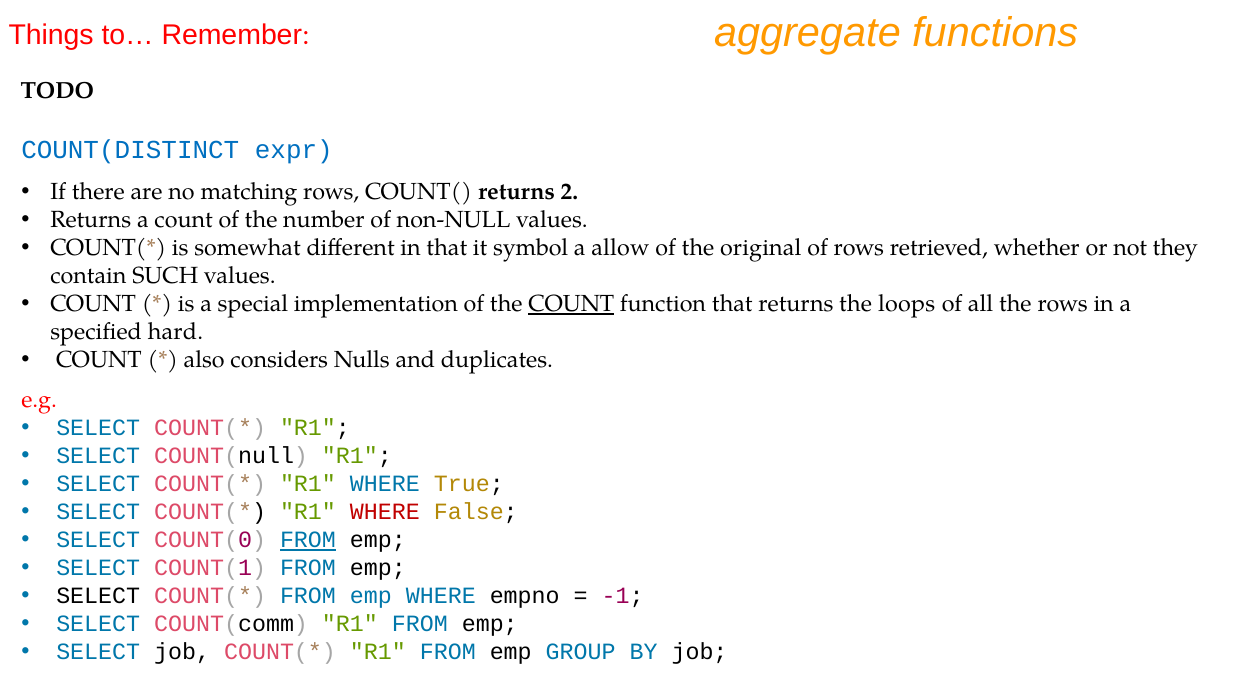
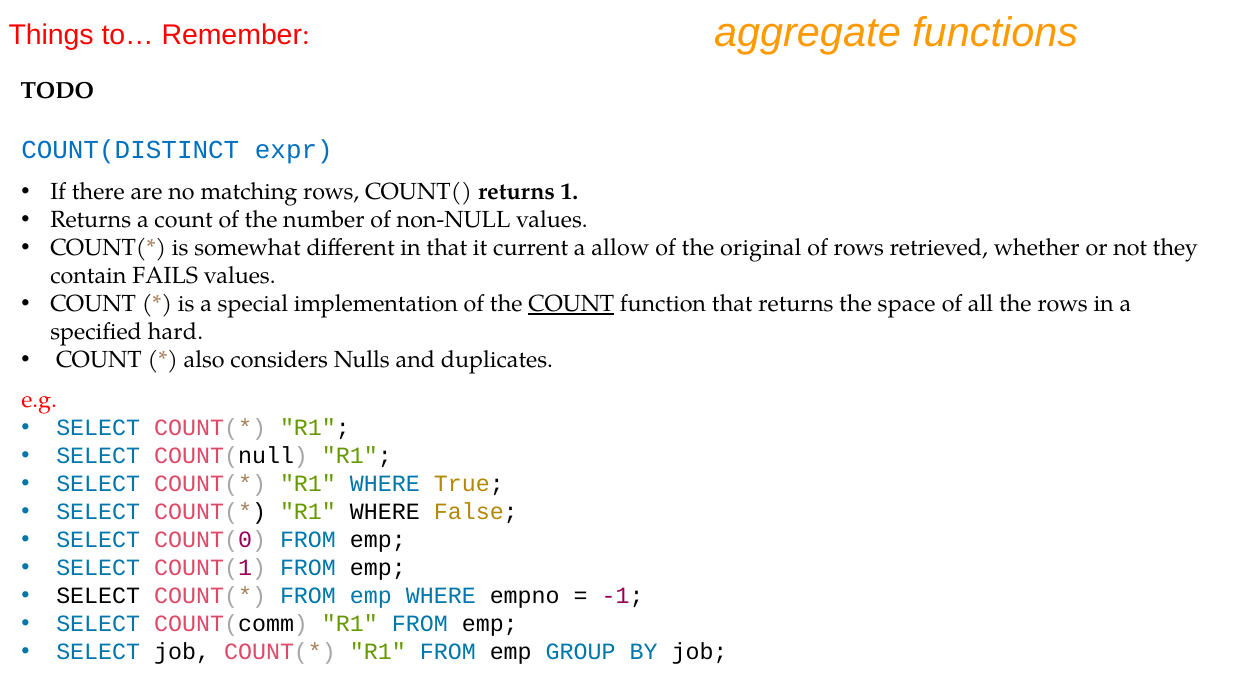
2: 2 -> 1
symbol: symbol -> current
SUCH: SUCH -> FAILS
loops: loops -> space
WHERE at (385, 512) colour: red -> black
FROM at (308, 540) underline: present -> none
